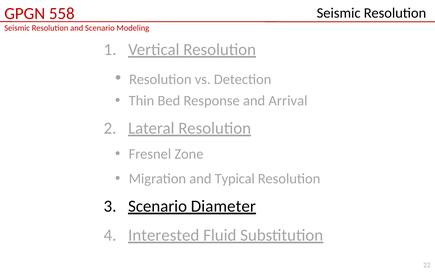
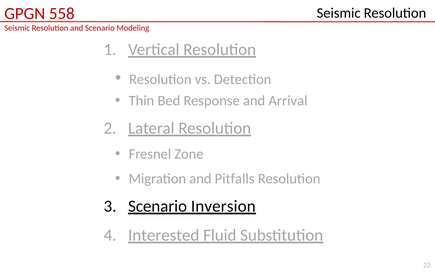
Typical: Typical -> Pitfalls
Diameter: Diameter -> Inversion
